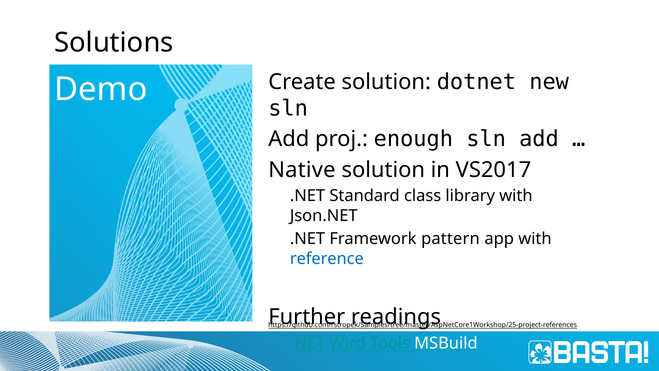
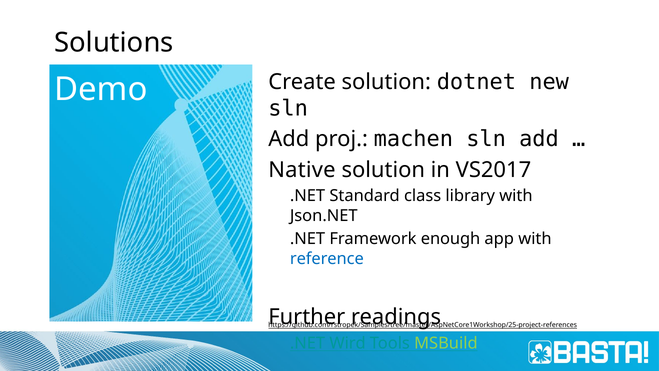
enough: enough -> machen
pattern: pattern -> enough
MSBuild colour: white -> light green
